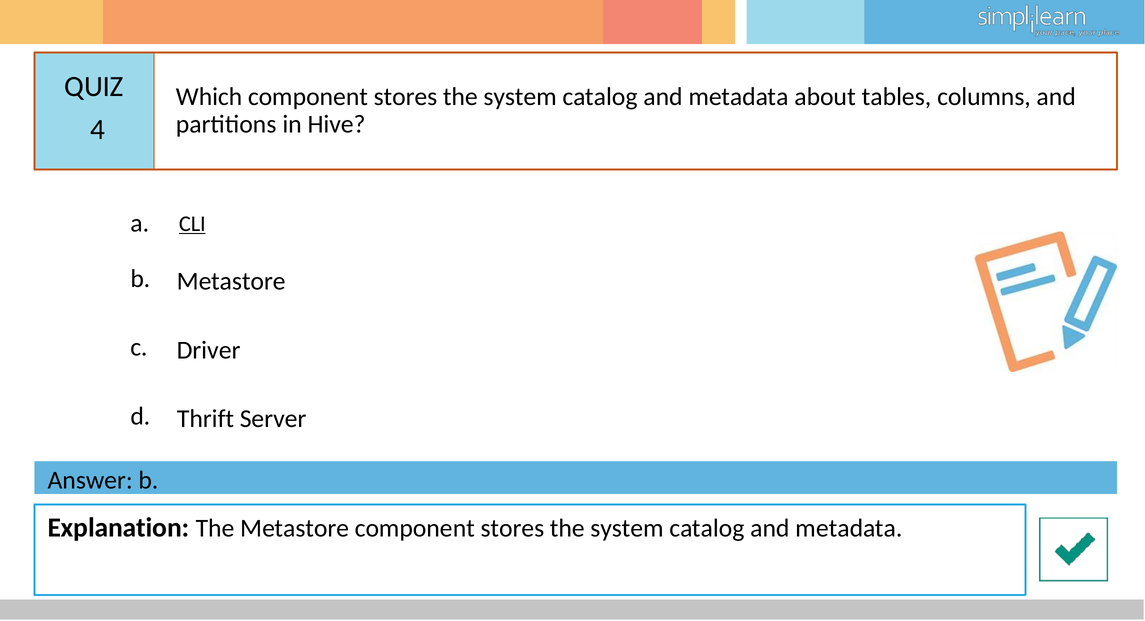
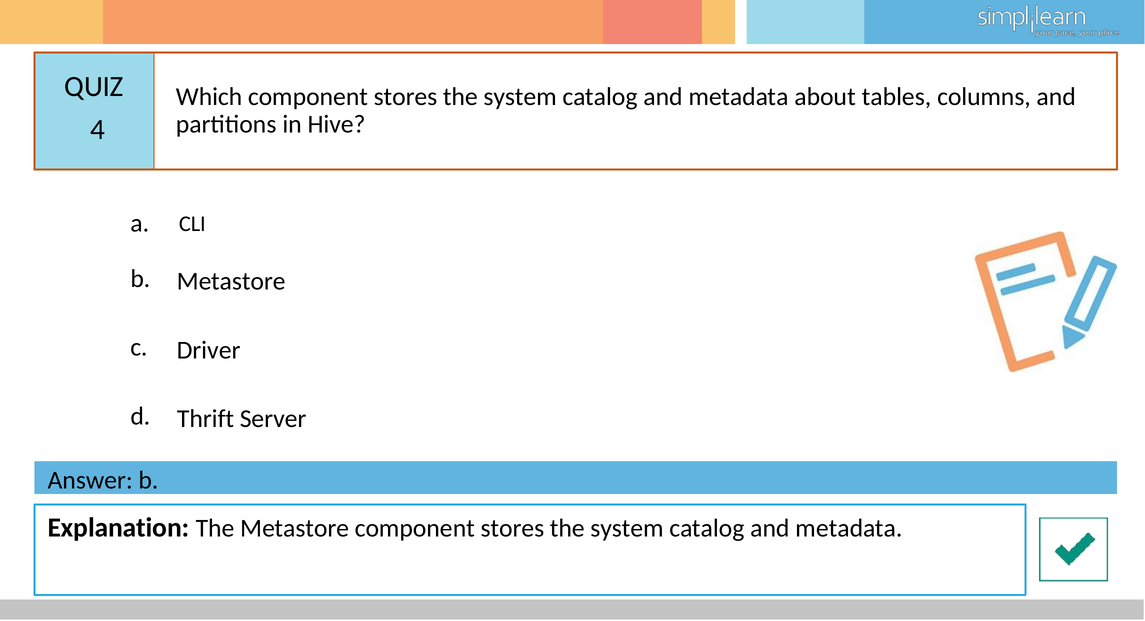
CLI underline: present -> none
